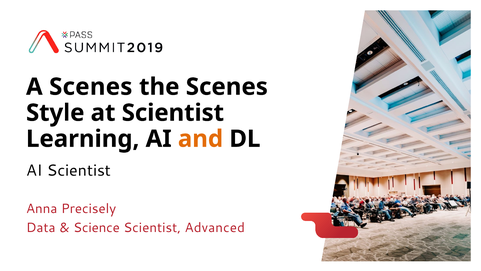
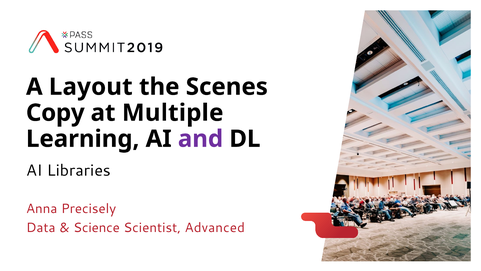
A Scenes: Scenes -> Layout
Style: Style -> Copy
at Scientist: Scientist -> Multiple
and colour: orange -> purple
AI Scientist: Scientist -> Libraries
